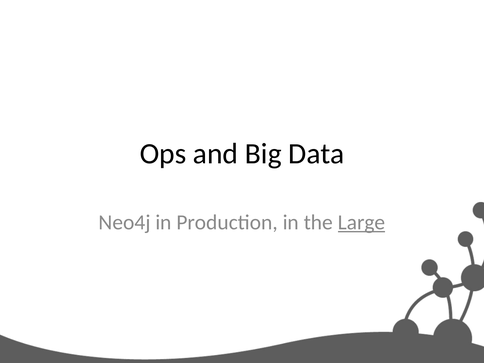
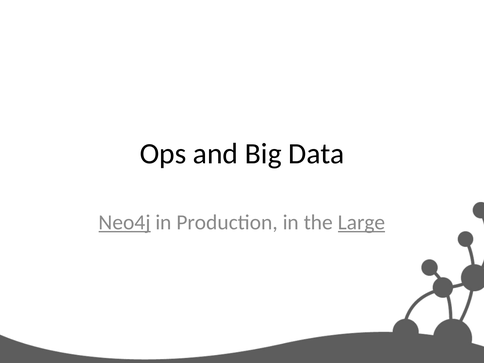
Neo4j underline: none -> present
